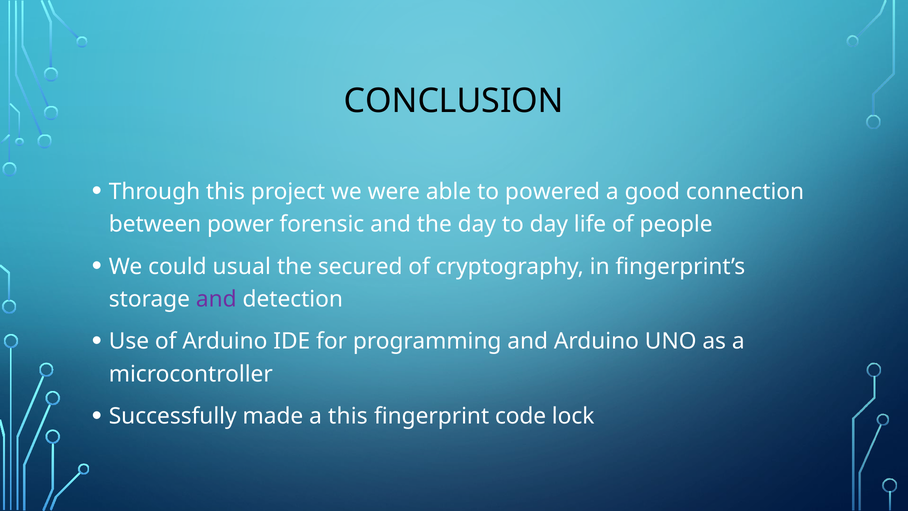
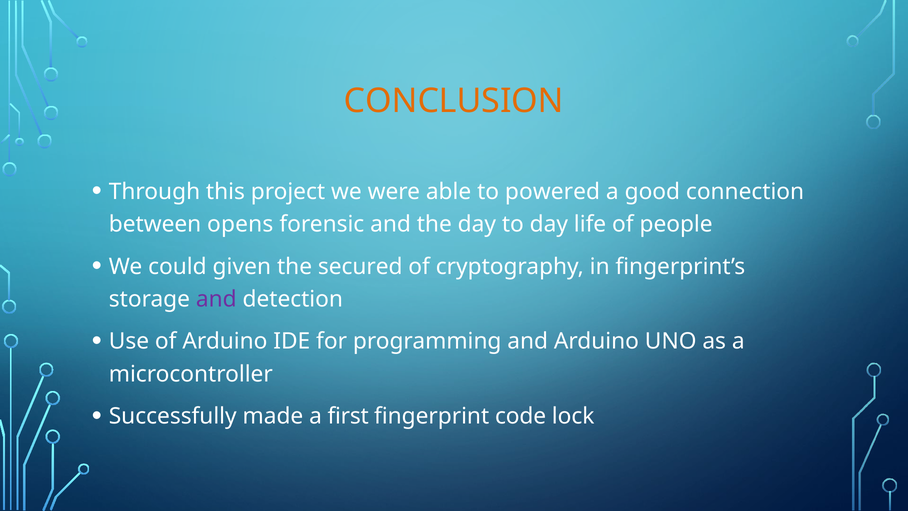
CONCLUSION colour: black -> orange
power: power -> opens
usual: usual -> given
a this: this -> first
